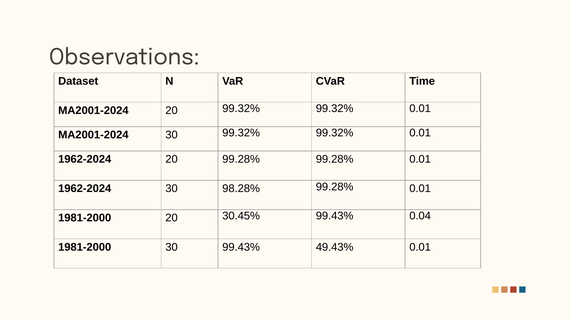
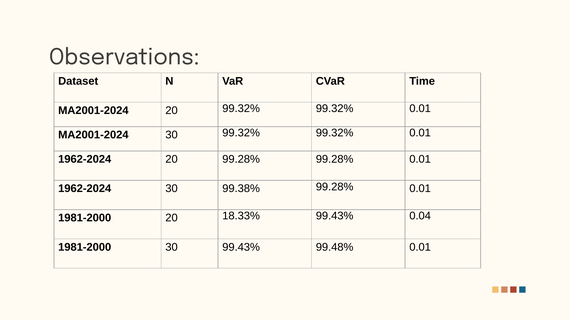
98.28%: 98.28% -> 99.38%
30.45%: 30.45% -> 18.33%
49.43%: 49.43% -> 99.48%
